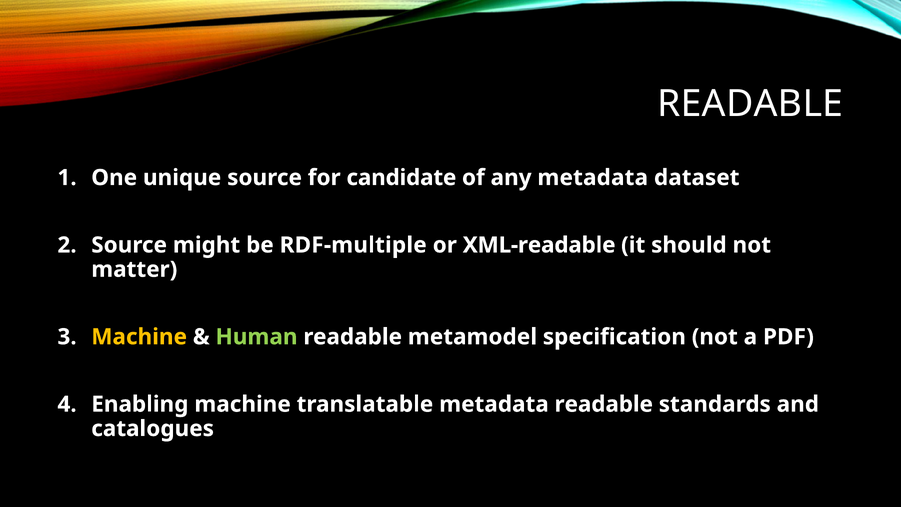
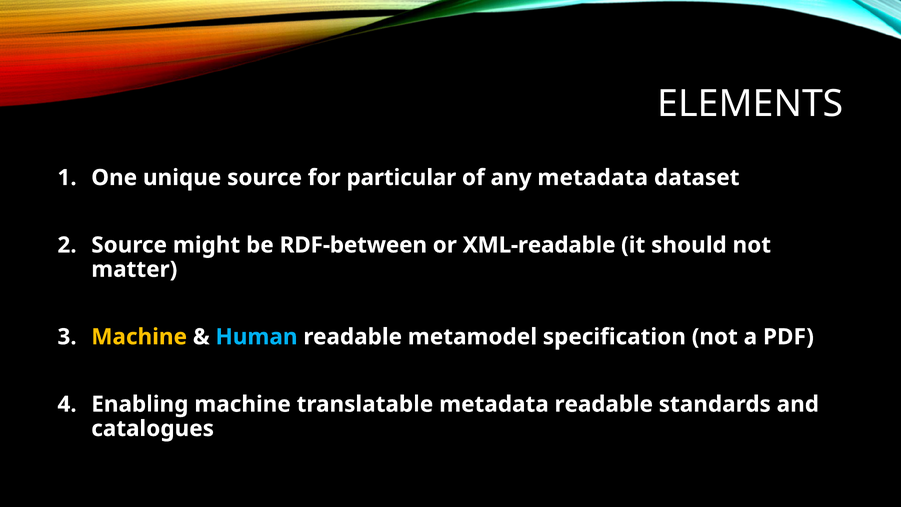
READABLE at (750, 104): READABLE -> ELEMENTS
candidate: candidate -> particular
RDF-multiple: RDF-multiple -> RDF-between
Human colour: light green -> light blue
